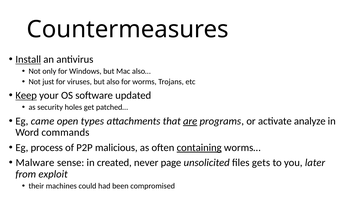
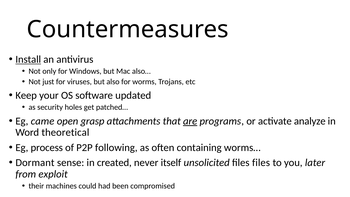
Keep underline: present -> none
types: types -> grasp
commands: commands -> theoretical
malicious: malicious -> following
containing underline: present -> none
Malware: Malware -> Dormant
page: page -> itself
files gets: gets -> files
